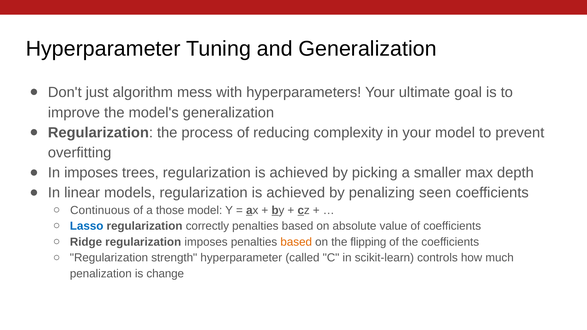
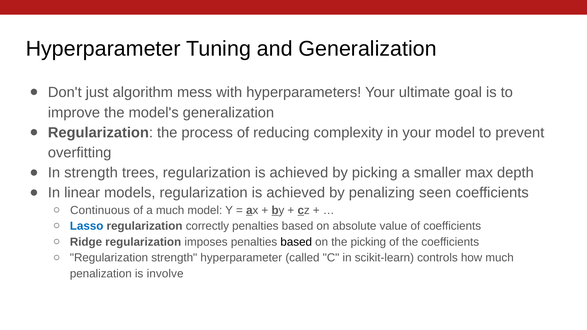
In imposes: imposes -> strength
a those: those -> much
based at (296, 242) colour: orange -> black
the flipping: flipping -> picking
change: change -> involve
